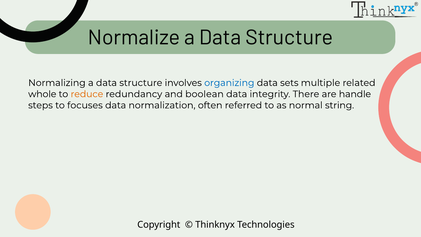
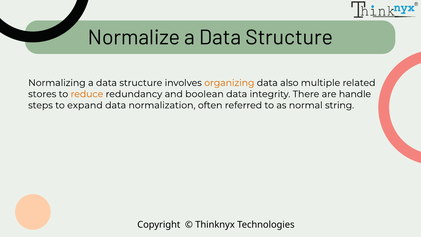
organizing colour: blue -> orange
sets: sets -> also
whole: whole -> stores
focuses: focuses -> expand
